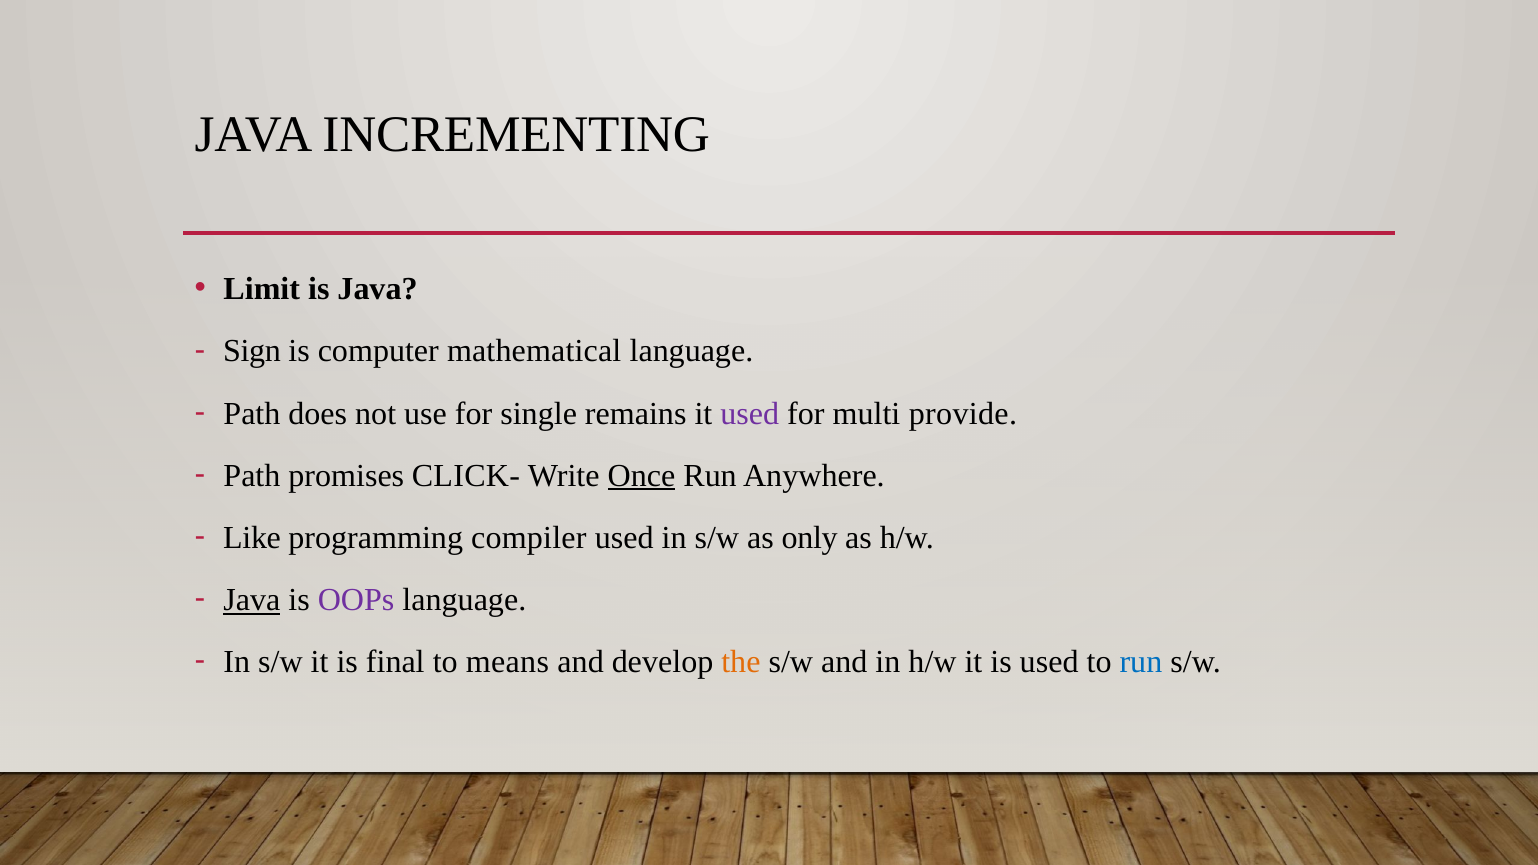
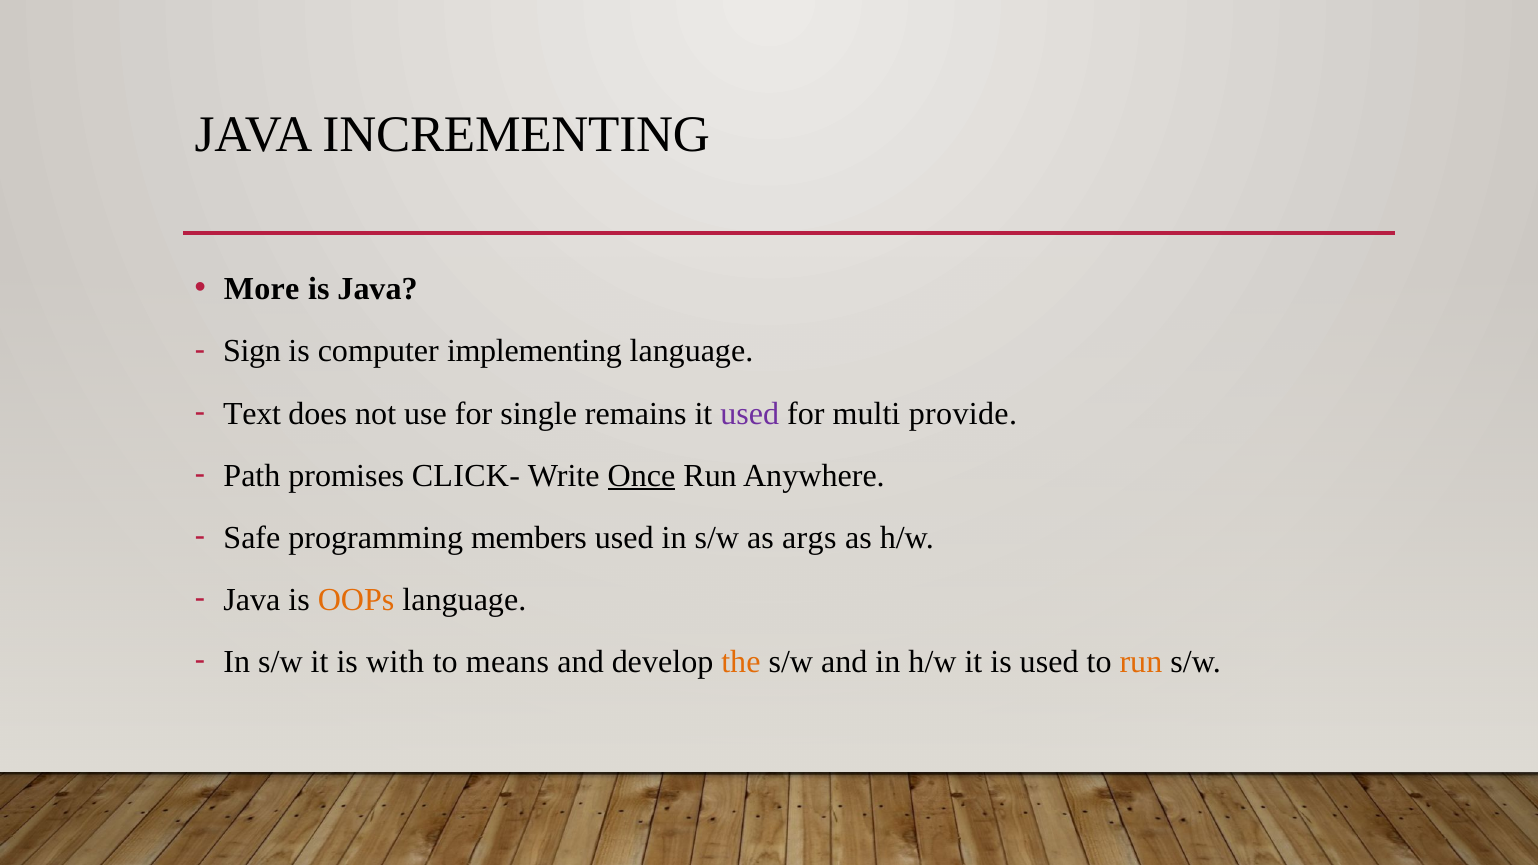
Limit: Limit -> More
mathematical: mathematical -> implementing
Path at (252, 414): Path -> Text
Like: Like -> Safe
compiler: compiler -> members
only: only -> args
Java at (252, 600) underline: present -> none
OOPs colour: purple -> orange
final: final -> with
run at (1141, 662) colour: blue -> orange
